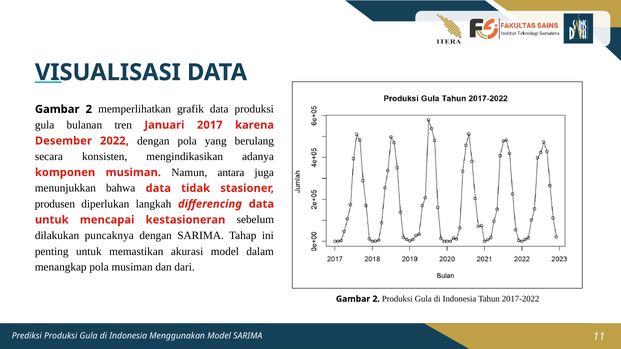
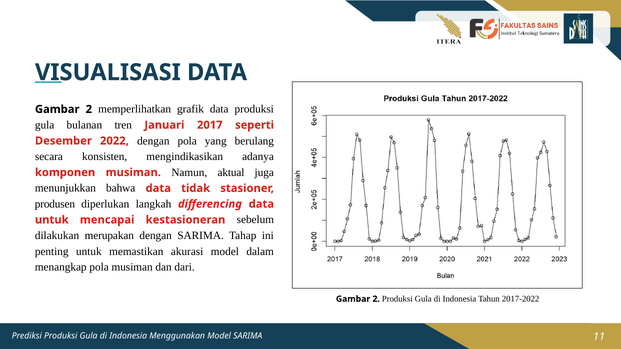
karena: karena -> seperti
antara: antara -> aktual
puncaknya: puncaknya -> merupakan
